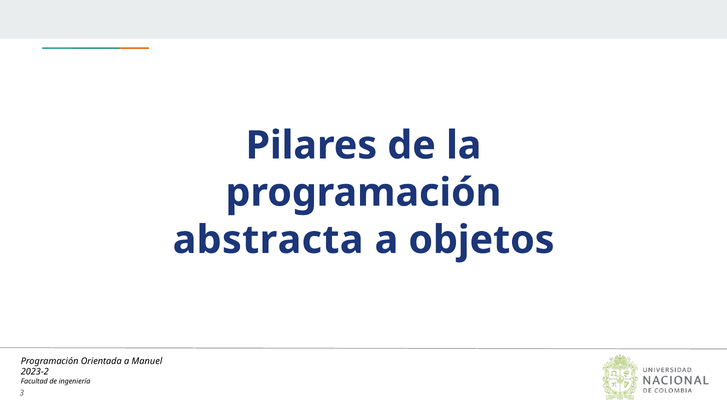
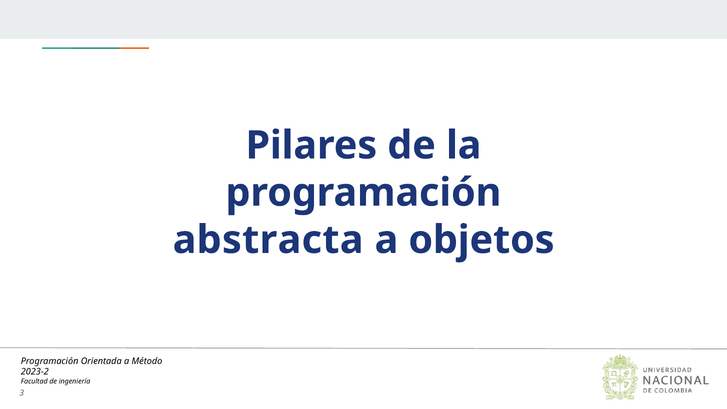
Manuel: Manuel -> Método
